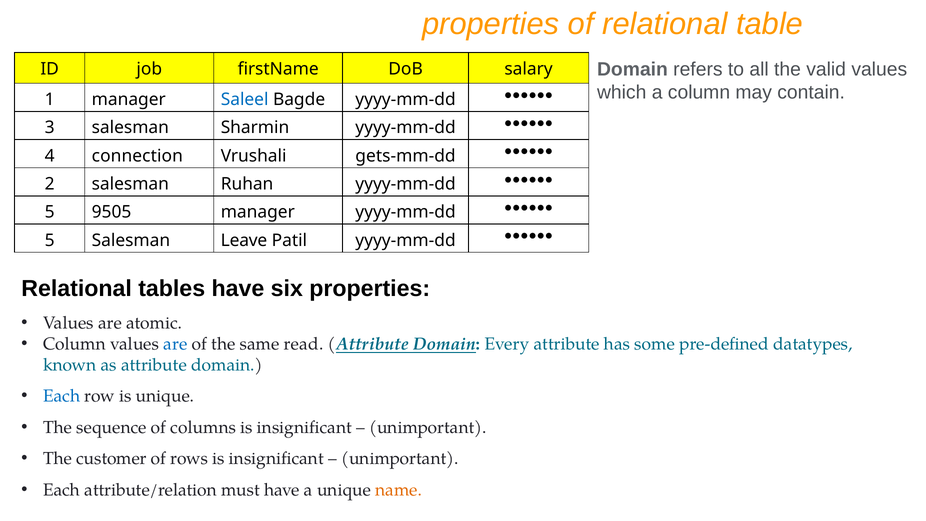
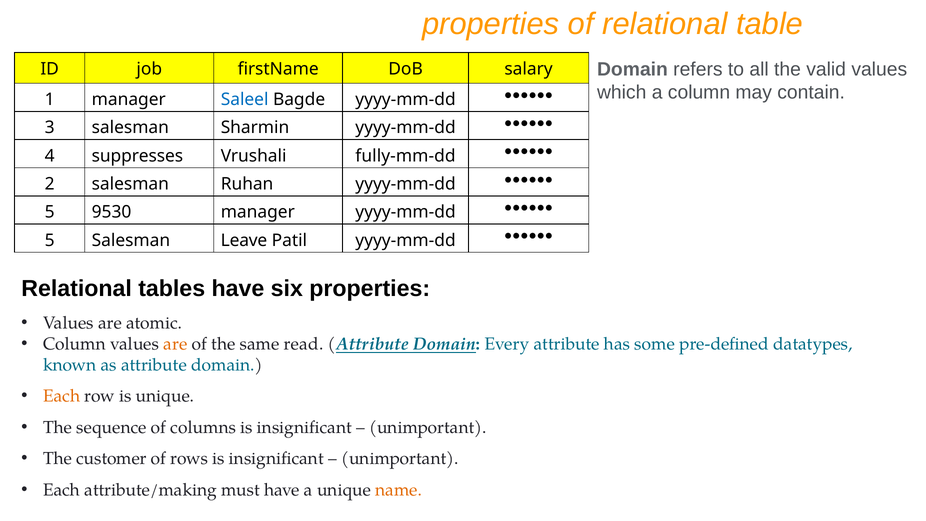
connection: connection -> suppresses
gets-mm-dd: gets-mm-dd -> fully-mm-dd
9505: 9505 -> 9530
are at (175, 344) colour: blue -> orange
Each at (62, 396) colour: blue -> orange
attribute/relation: attribute/relation -> attribute/making
